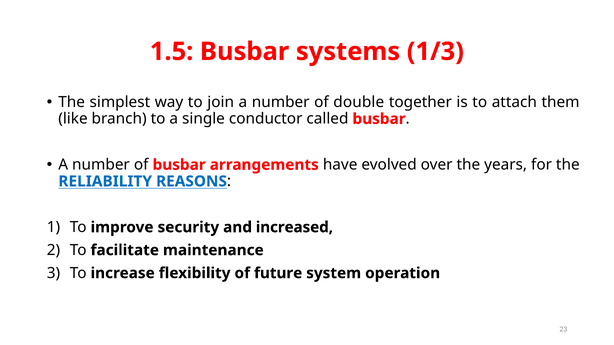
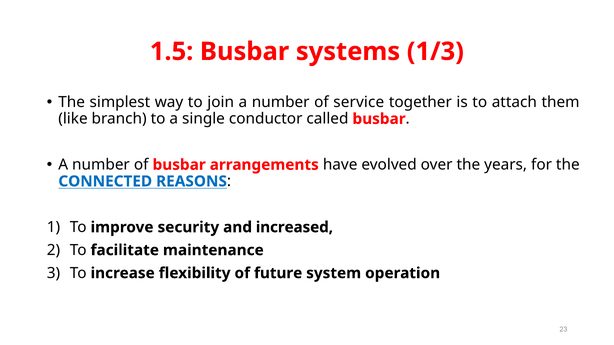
double: double -> service
RELIABILITY: RELIABILITY -> CONNECTED
